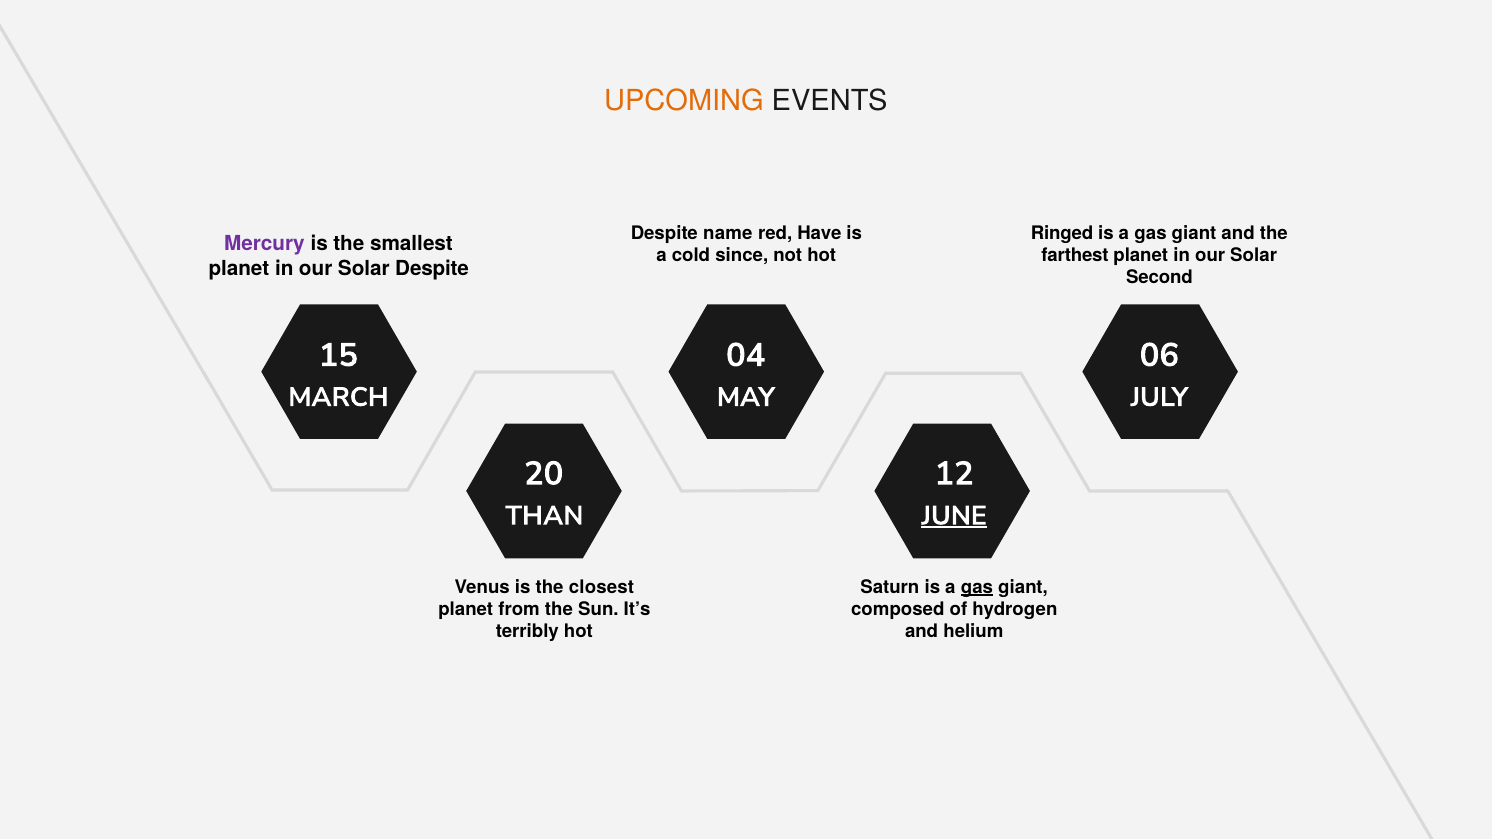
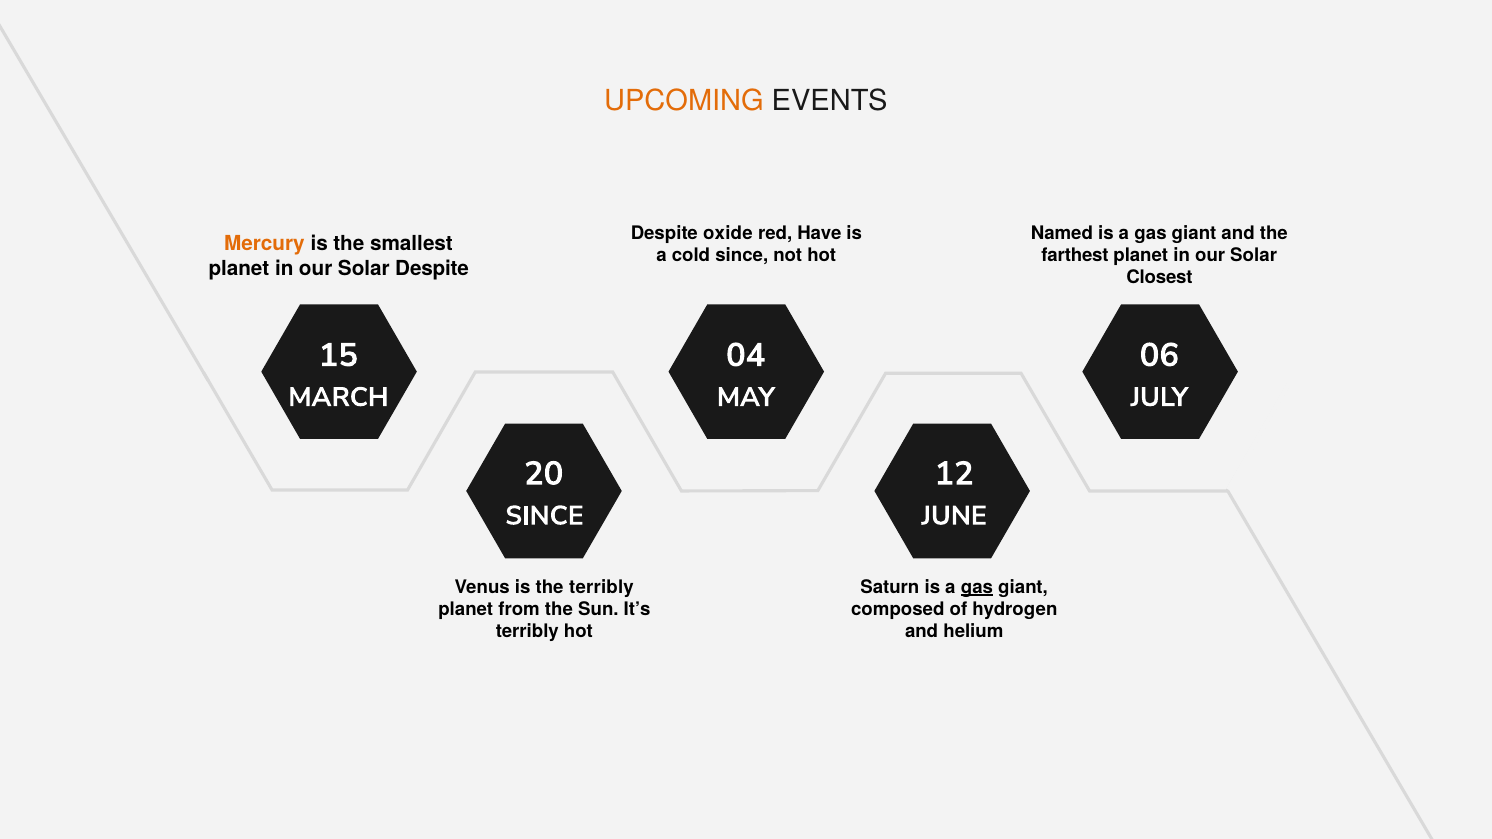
name: name -> oxide
Ringed: Ringed -> Named
Mercury colour: purple -> orange
Second: Second -> Closest
THAN at (544, 516): THAN -> SINCE
JUNE underline: present -> none
the closest: closest -> terribly
